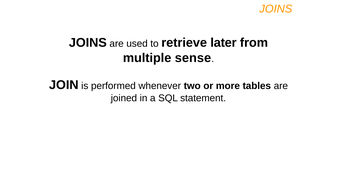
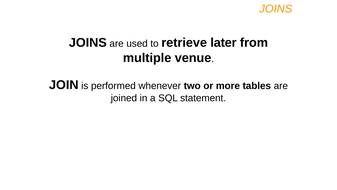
sense: sense -> venue
